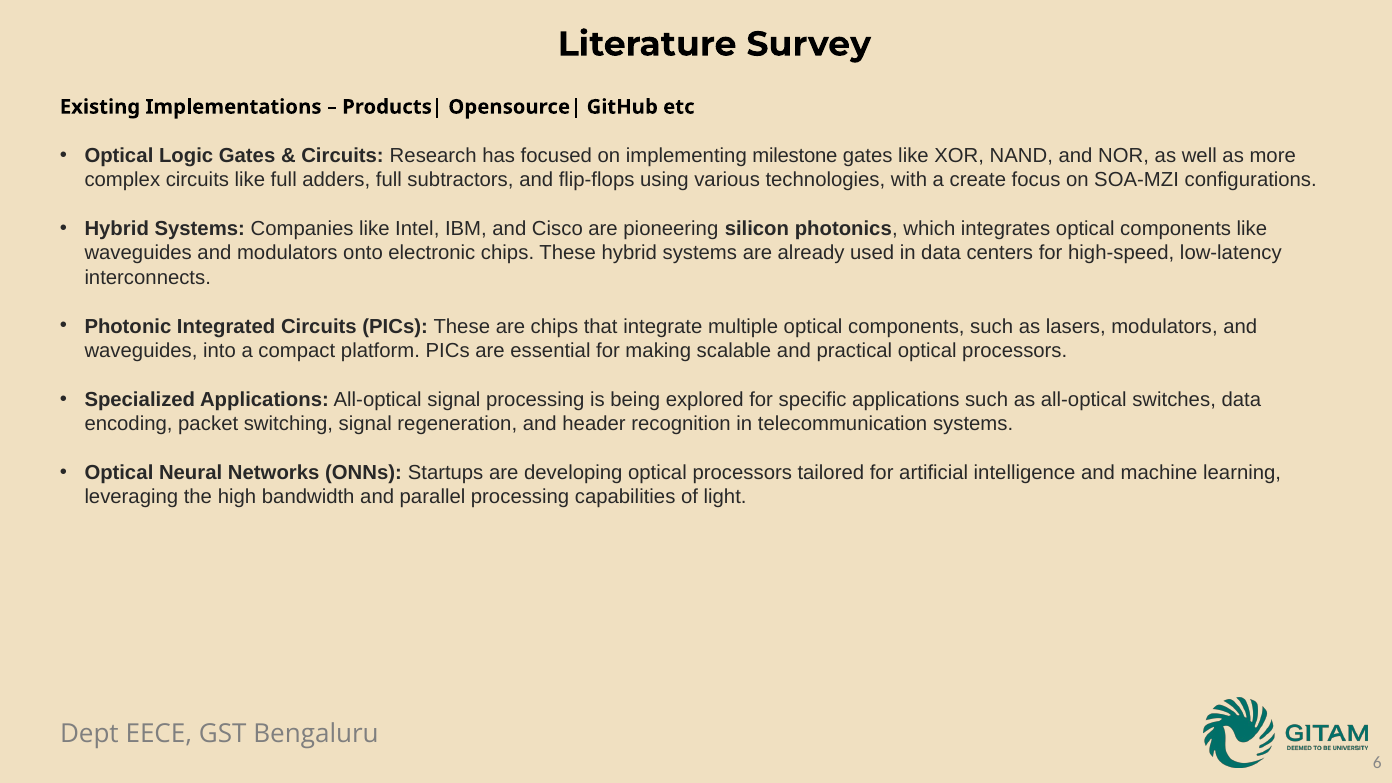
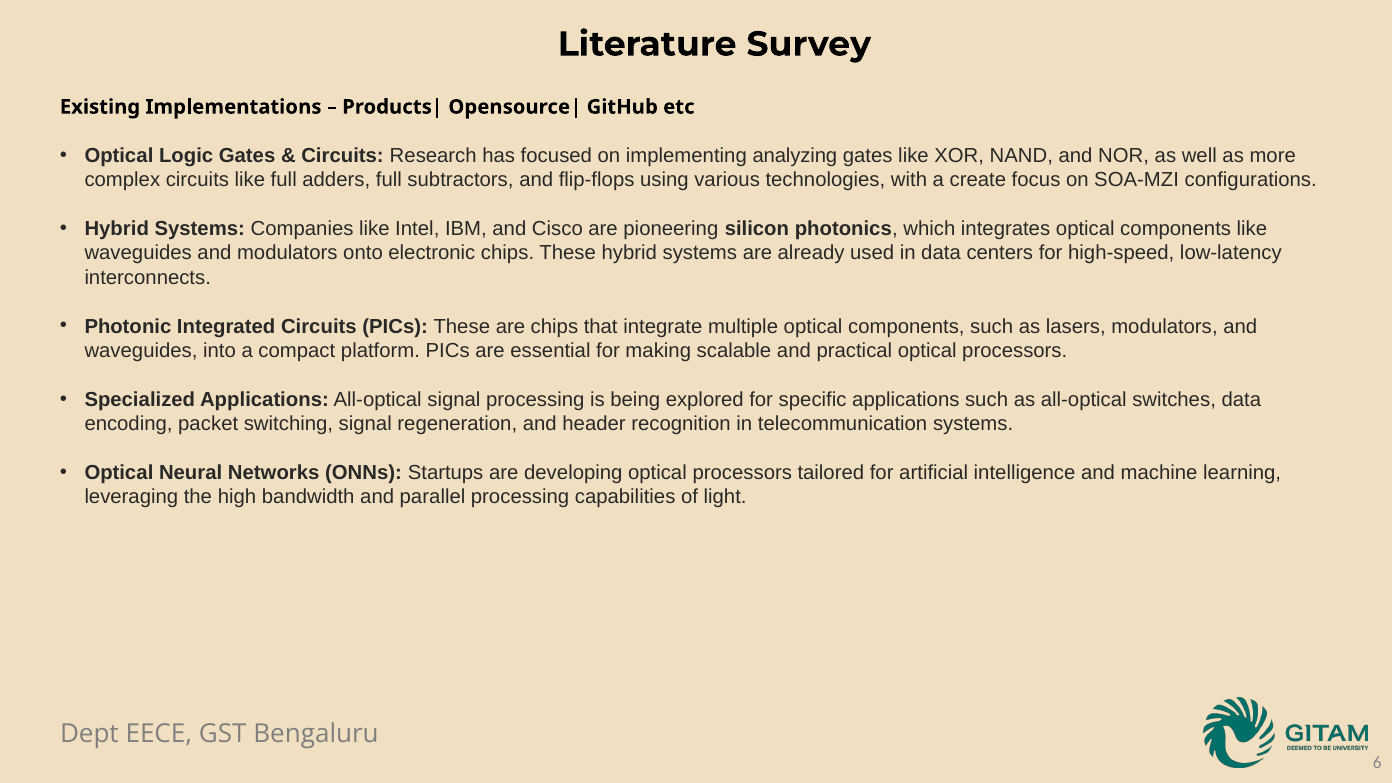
milestone: milestone -> analyzing
